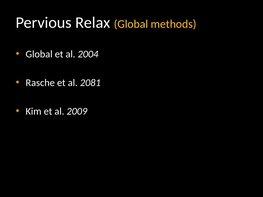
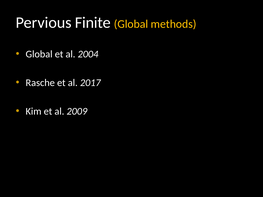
Relax: Relax -> Finite
2081: 2081 -> 2017
